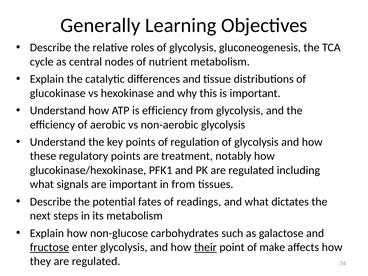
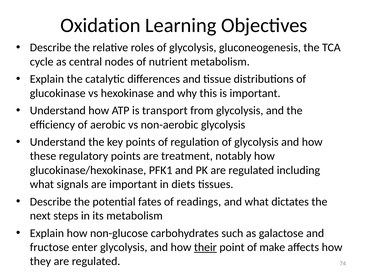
Generally: Generally -> Oxidation
is efficiency: efficiency -> transport
in from: from -> diets
fructose underline: present -> none
